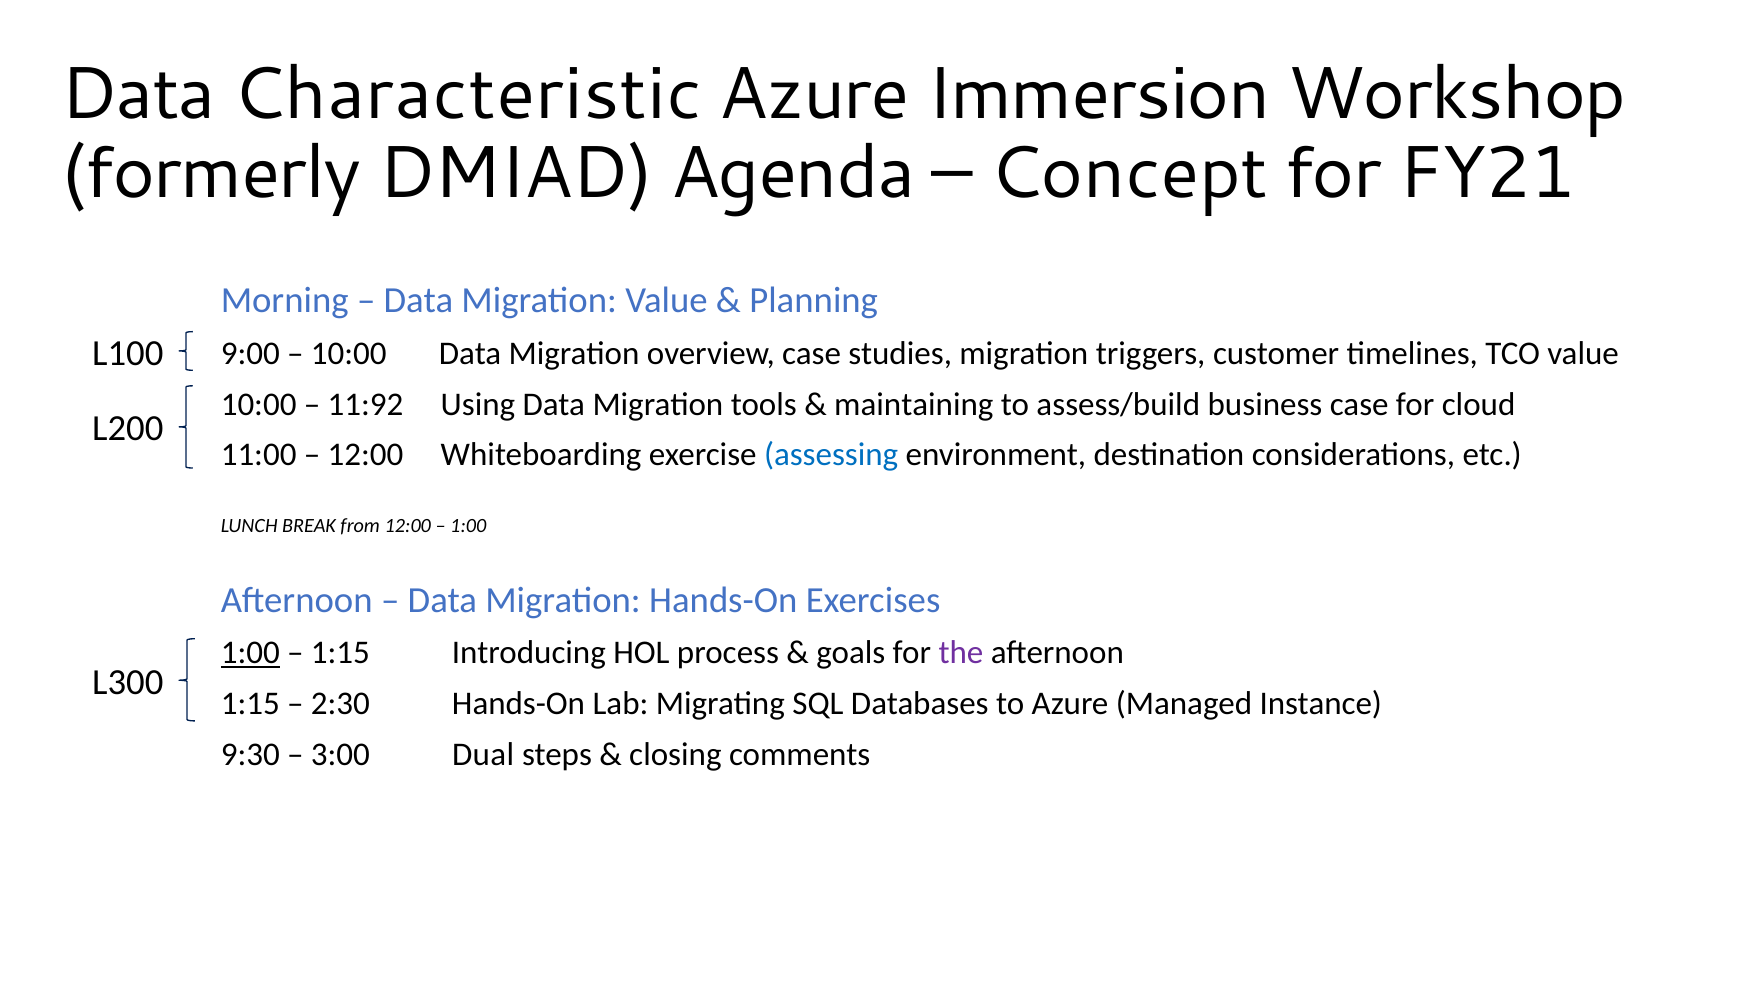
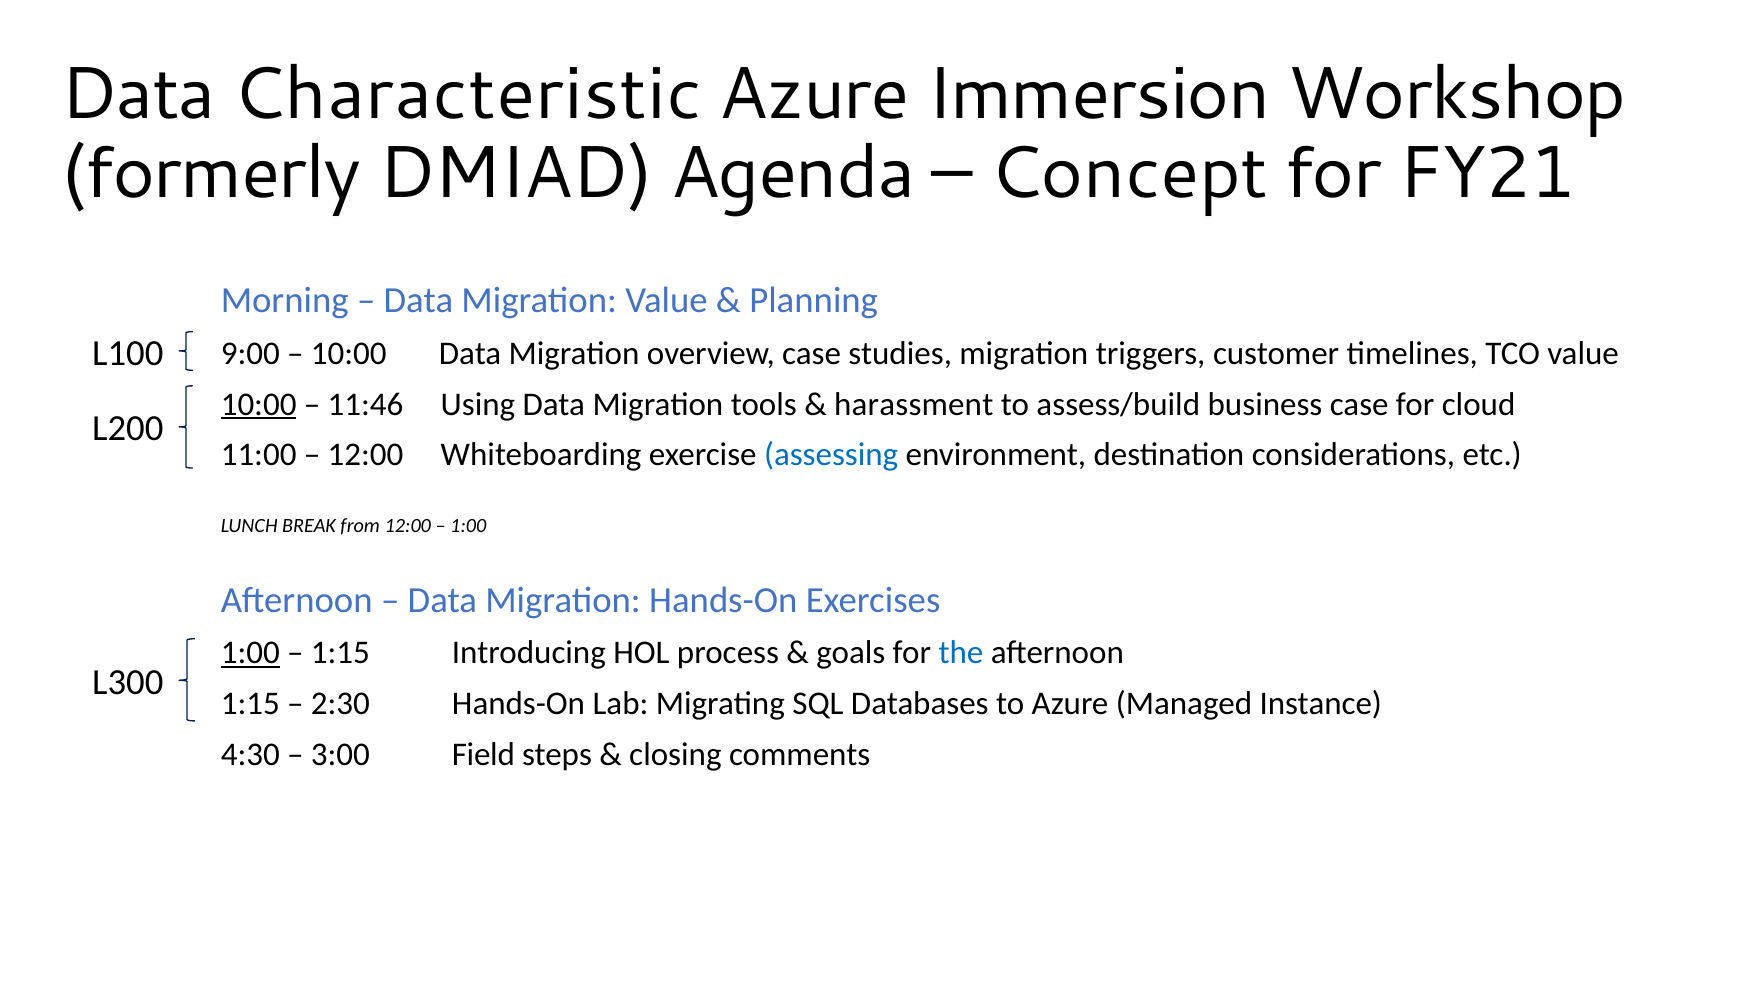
10:00 at (259, 404) underline: none -> present
11:92: 11:92 -> 11:46
maintaining: maintaining -> harassment
the colour: purple -> blue
9:30: 9:30 -> 4:30
Dual: Dual -> Field
